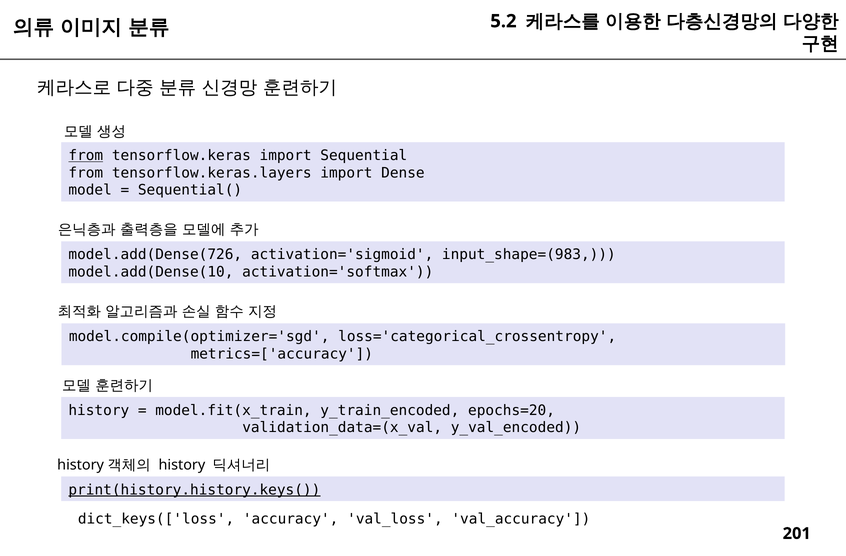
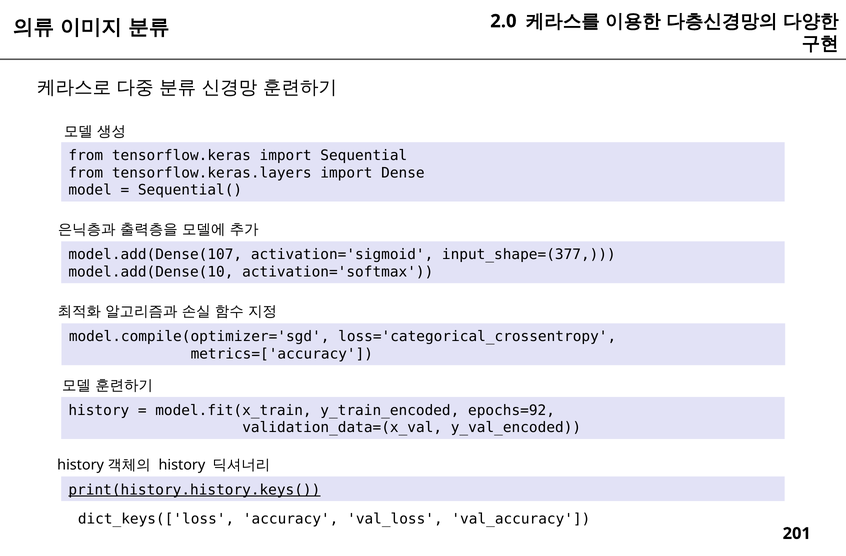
5.2: 5.2 -> 2.0
from at (86, 155) underline: present -> none
model.add(Dense(726: model.add(Dense(726 -> model.add(Dense(107
input_shape=(983: input_shape=(983 -> input_shape=(377
epochs=20: epochs=20 -> epochs=92
